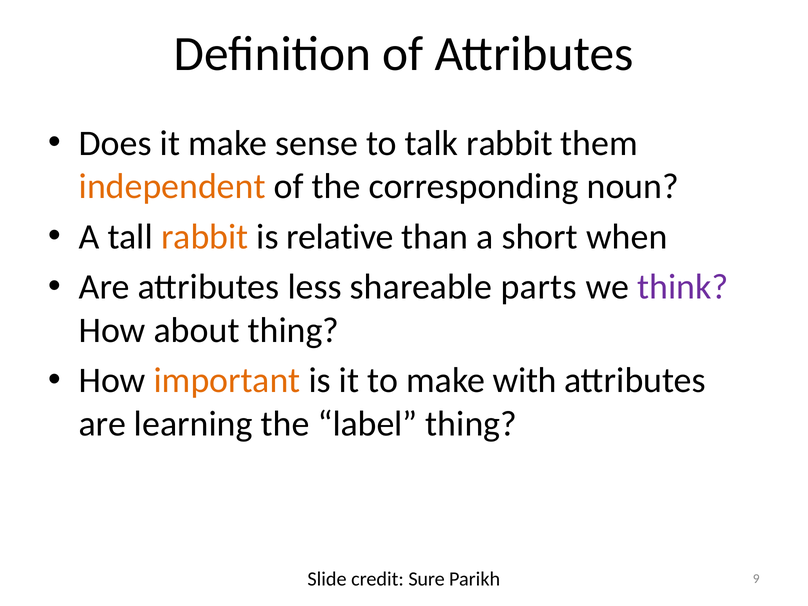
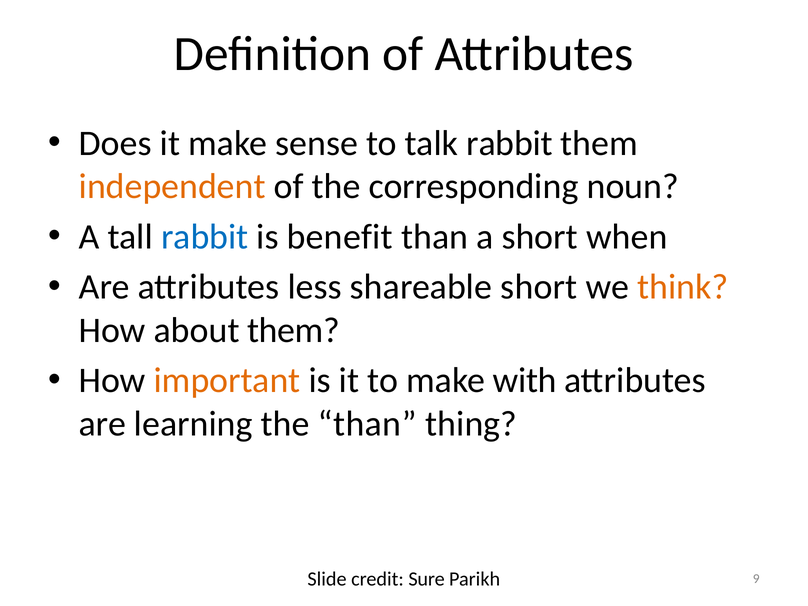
rabbit at (205, 237) colour: orange -> blue
relative: relative -> benefit
shareable parts: parts -> short
think colour: purple -> orange
about thing: thing -> them
the label: label -> than
